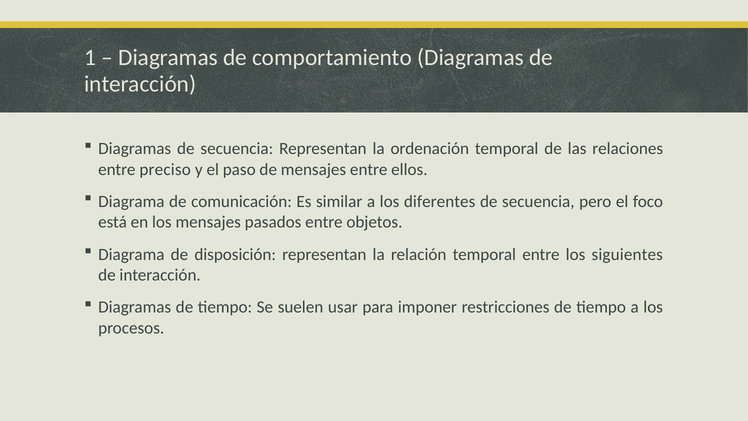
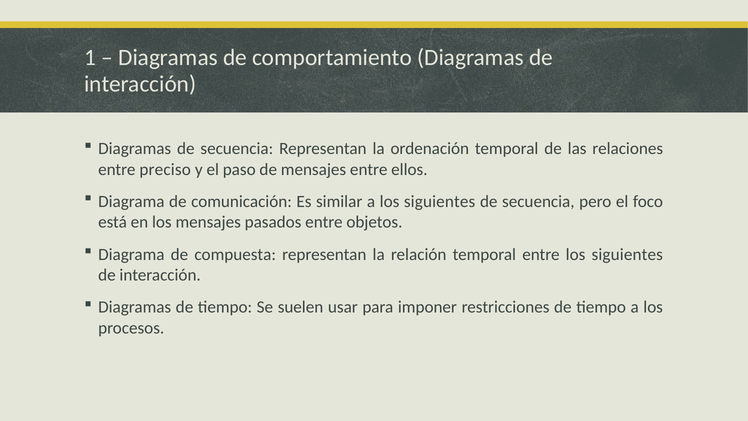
a los diferentes: diferentes -> siguientes
disposición: disposición -> compuesta
